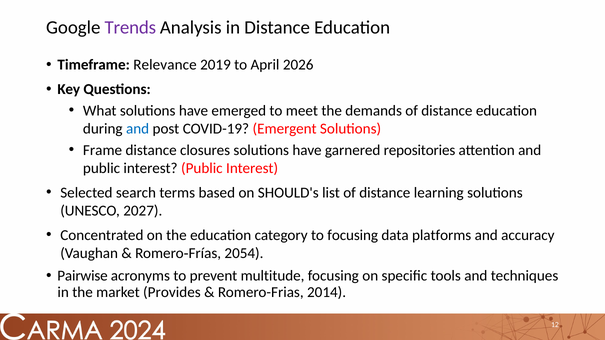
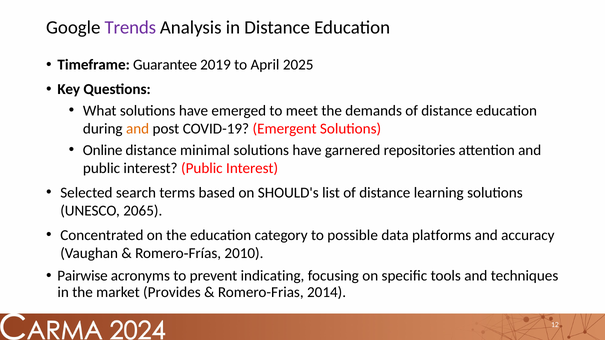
Relevance: Relevance -> Guarantee
2026: 2026 -> 2025
and at (138, 129) colour: blue -> orange
Frame: Frame -> Online
closures: closures -> minimal
2027: 2027 -> 2065
to focusing: focusing -> possible
2054: 2054 -> 2010
multitude: multitude -> indicating
